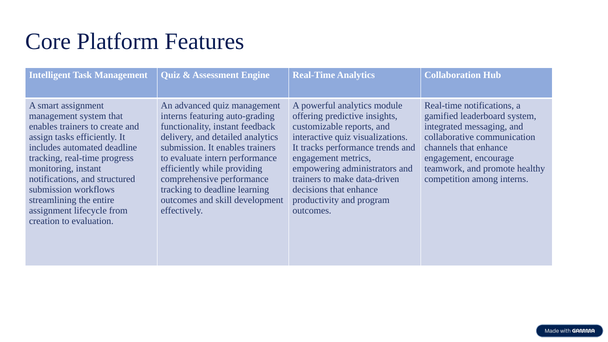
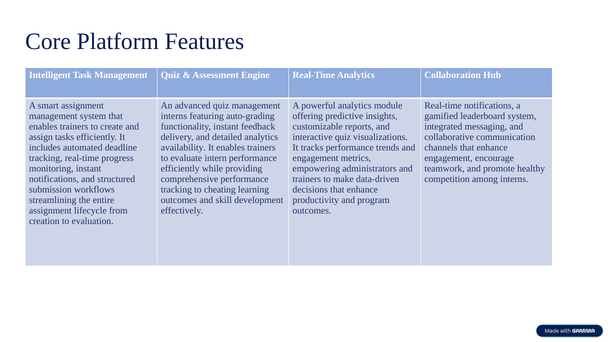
submission at (183, 148): submission -> availability
to deadline: deadline -> cheating
